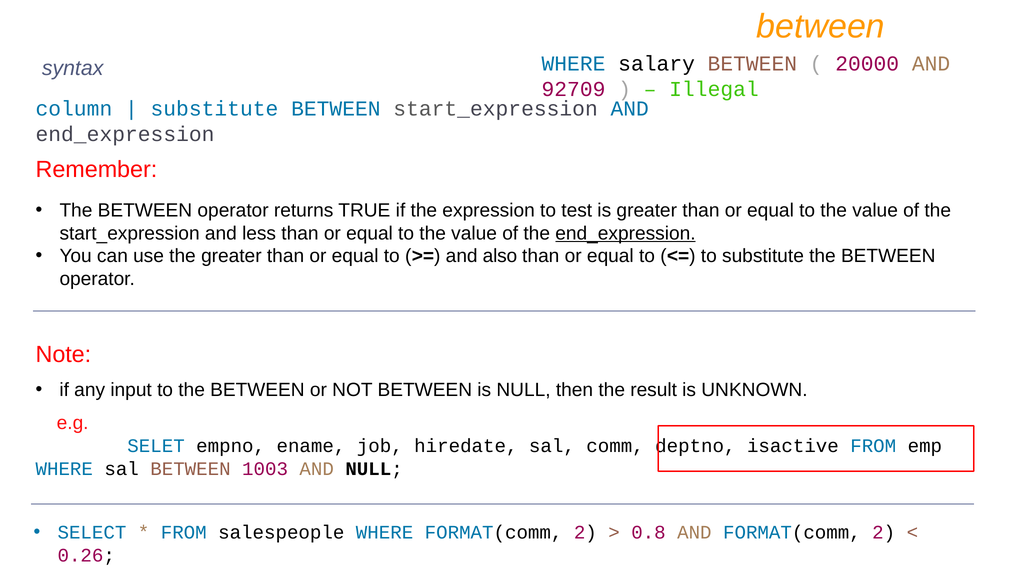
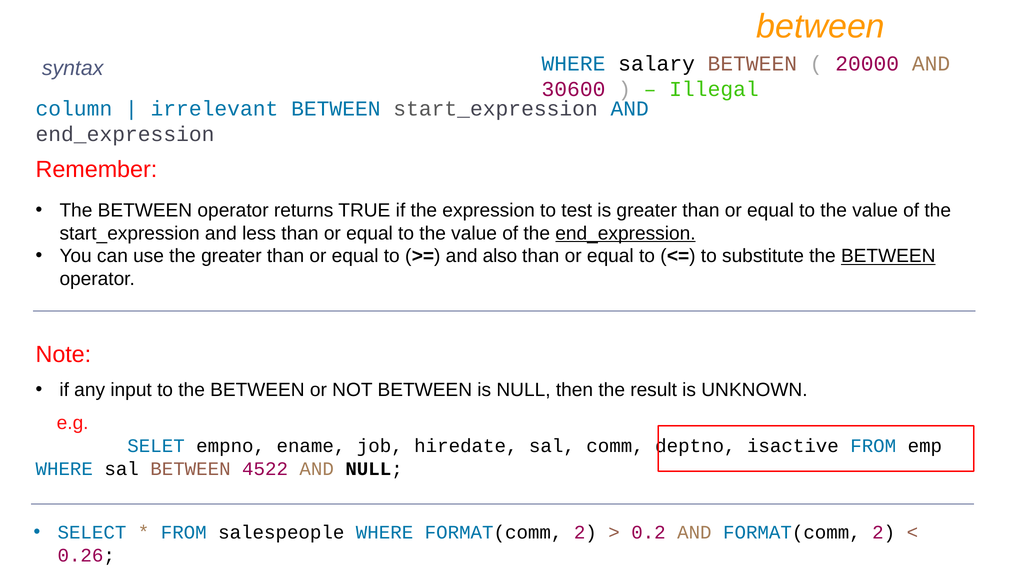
92709: 92709 -> 30600
substitute at (214, 109): substitute -> irrelevant
BETWEEN at (888, 256) underline: none -> present
1003: 1003 -> 4522
0.8: 0.8 -> 0.2
